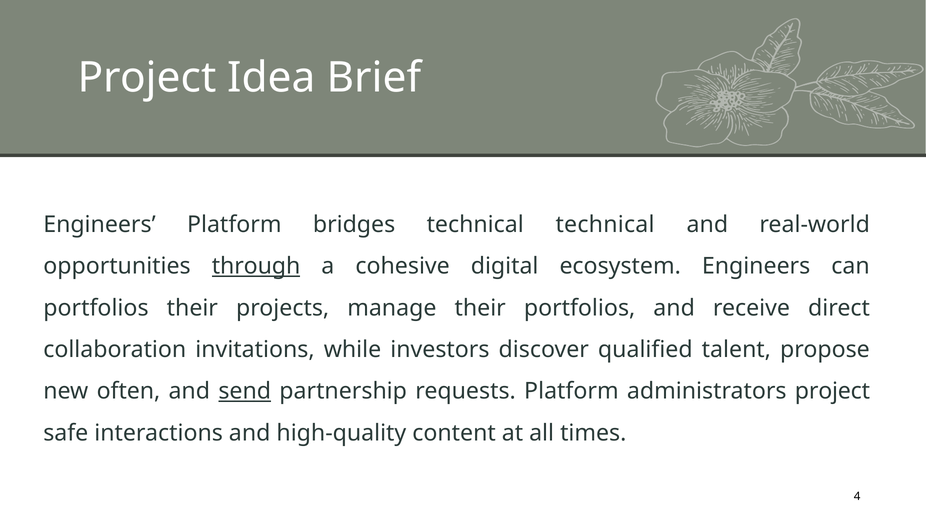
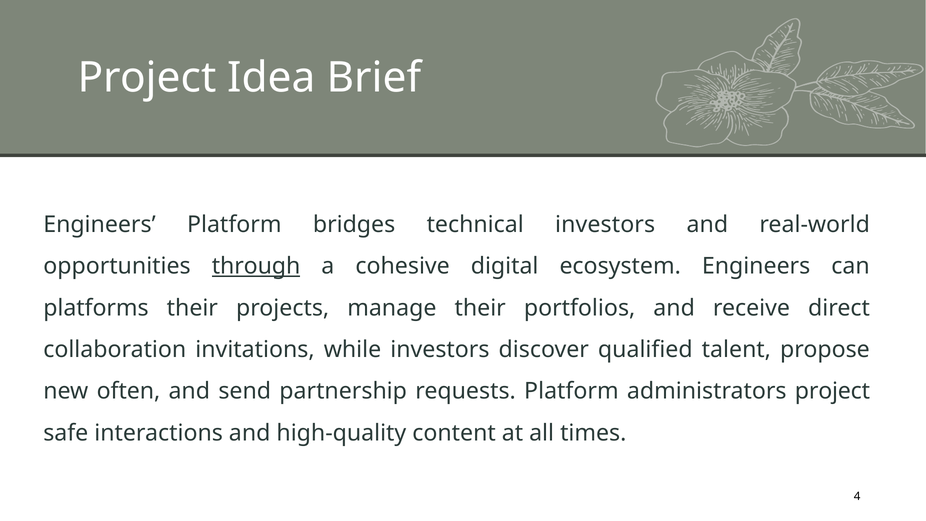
technical technical: technical -> investors
portfolios at (96, 308): portfolios -> platforms
send underline: present -> none
